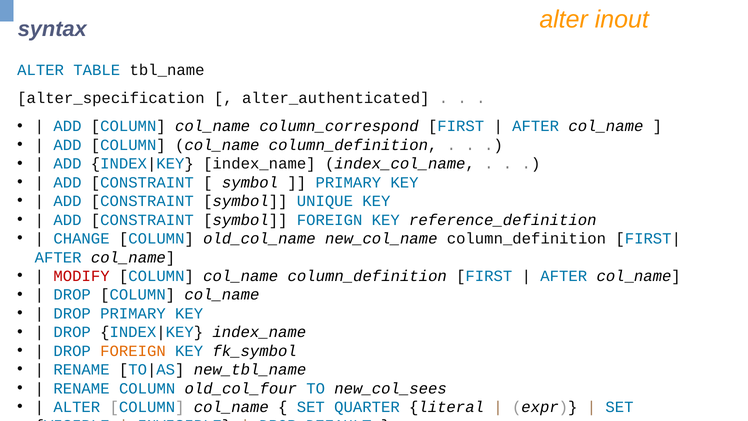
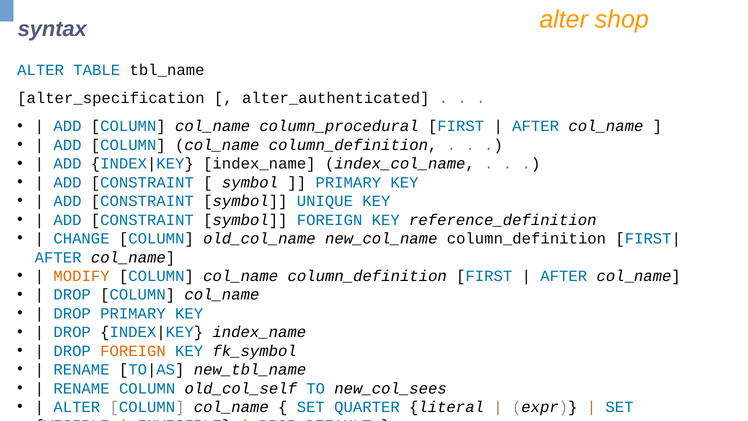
inout: inout -> shop
column_correspond: column_correspond -> column_procedural
MODIFY colour: red -> orange
old_col_four: old_col_four -> old_col_self
